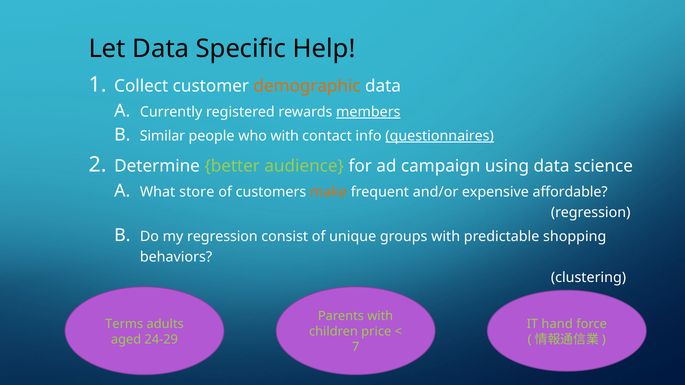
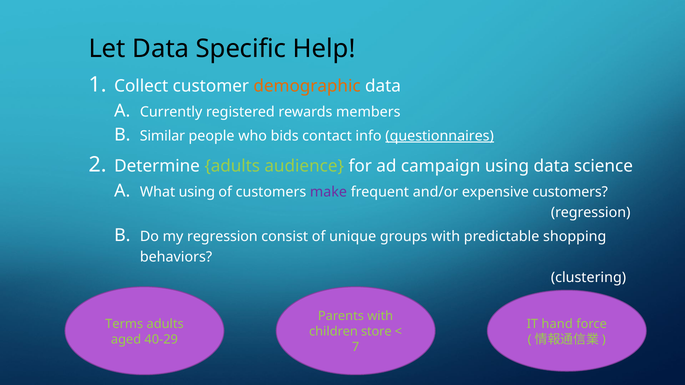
members underline: present -> none
who with: with -> bids
Determine better: better -> adults
What store: store -> using
make colour: orange -> purple
expensive affordable: affordable -> customers
price: price -> store
24-29: 24-29 -> 40-29
